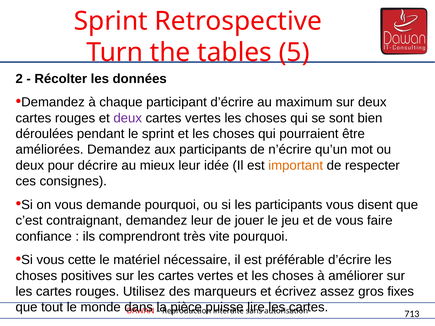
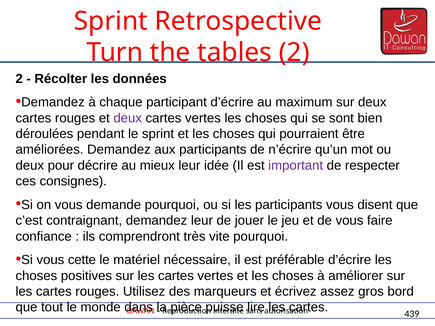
tables 5: 5 -> 2
important colour: orange -> purple
fixes: fixes -> bord
713: 713 -> 439
